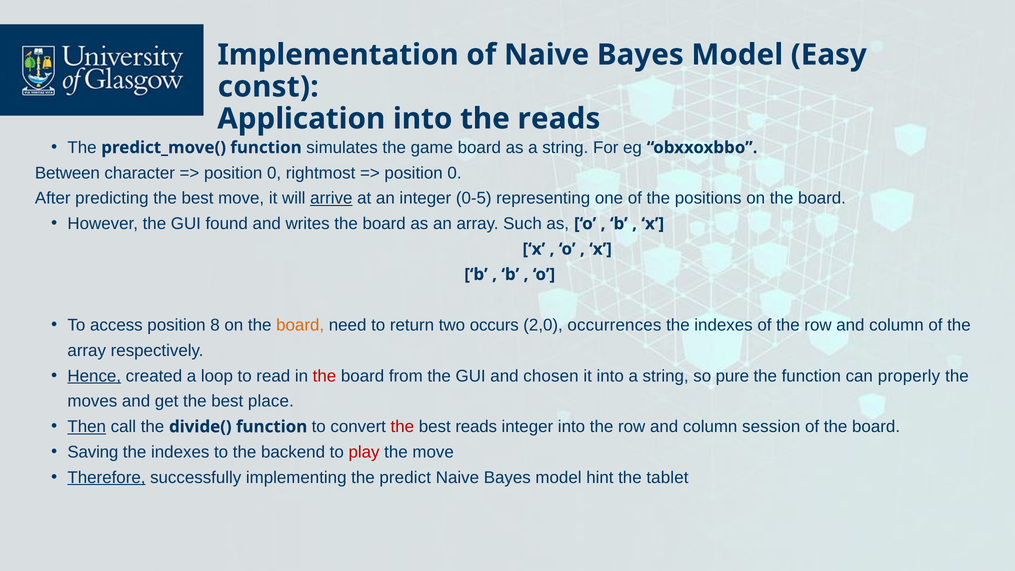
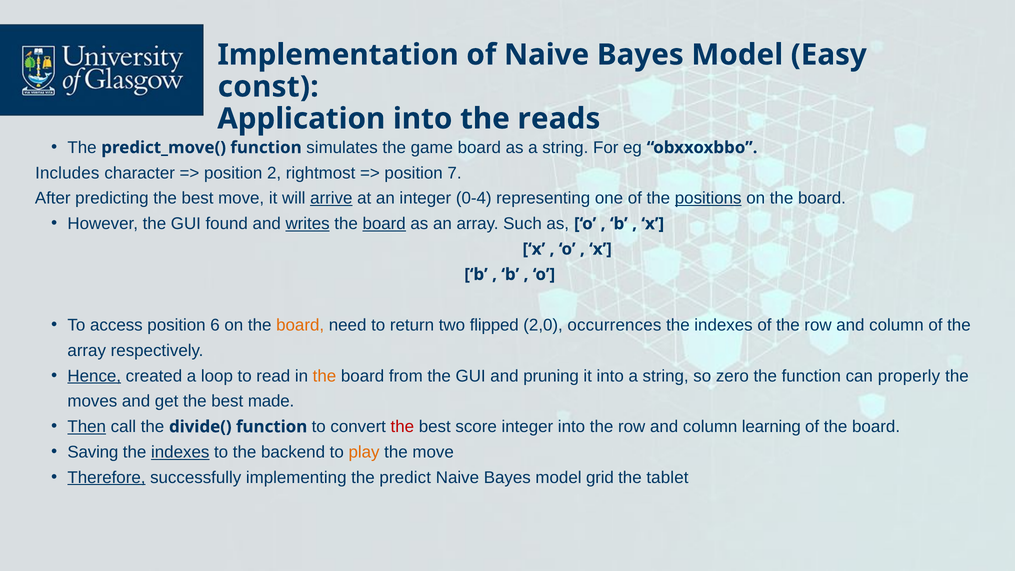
Between: Between -> Includes
0 at (274, 173): 0 -> 2
0 at (455, 173): 0 -> 7
0-5: 0-5 -> 0-4
positions underline: none -> present
writes underline: none -> present
board at (384, 224) underline: none -> present
8: 8 -> 6
occurs: occurs -> flipped
the at (325, 376) colour: red -> orange
chosen: chosen -> pruning
pure: pure -> zero
place: place -> made
best reads: reads -> score
session: session -> learning
indexes at (180, 452) underline: none -> present
play colour: red -> orange
hint: hint -> grid
